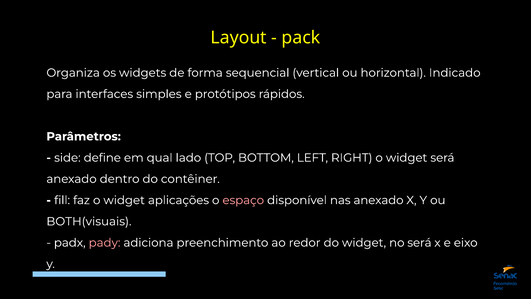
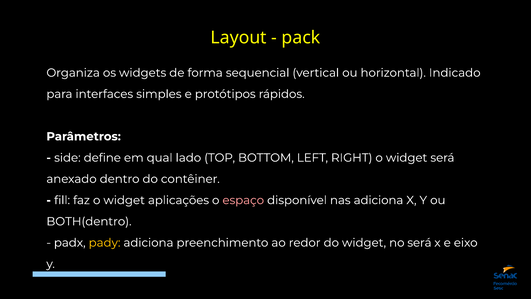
nas anexado: anexado -> adiciona
BOTH(visuais: BOTH(visuais -> BOTH(dentro
pady colour: pink -> yellow
